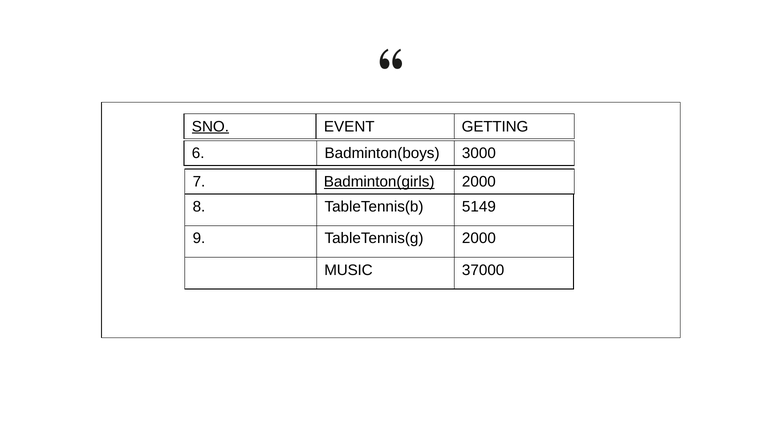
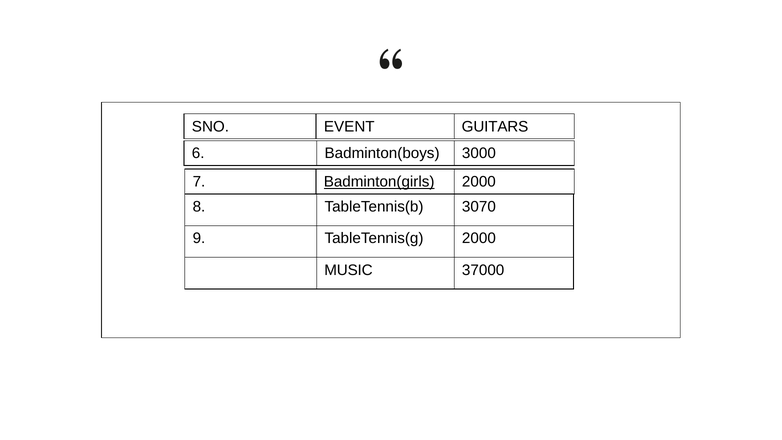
SNO underline: present -> none
GETTING: GETTING -> GUITARS
5149: 5149 -> 3070
